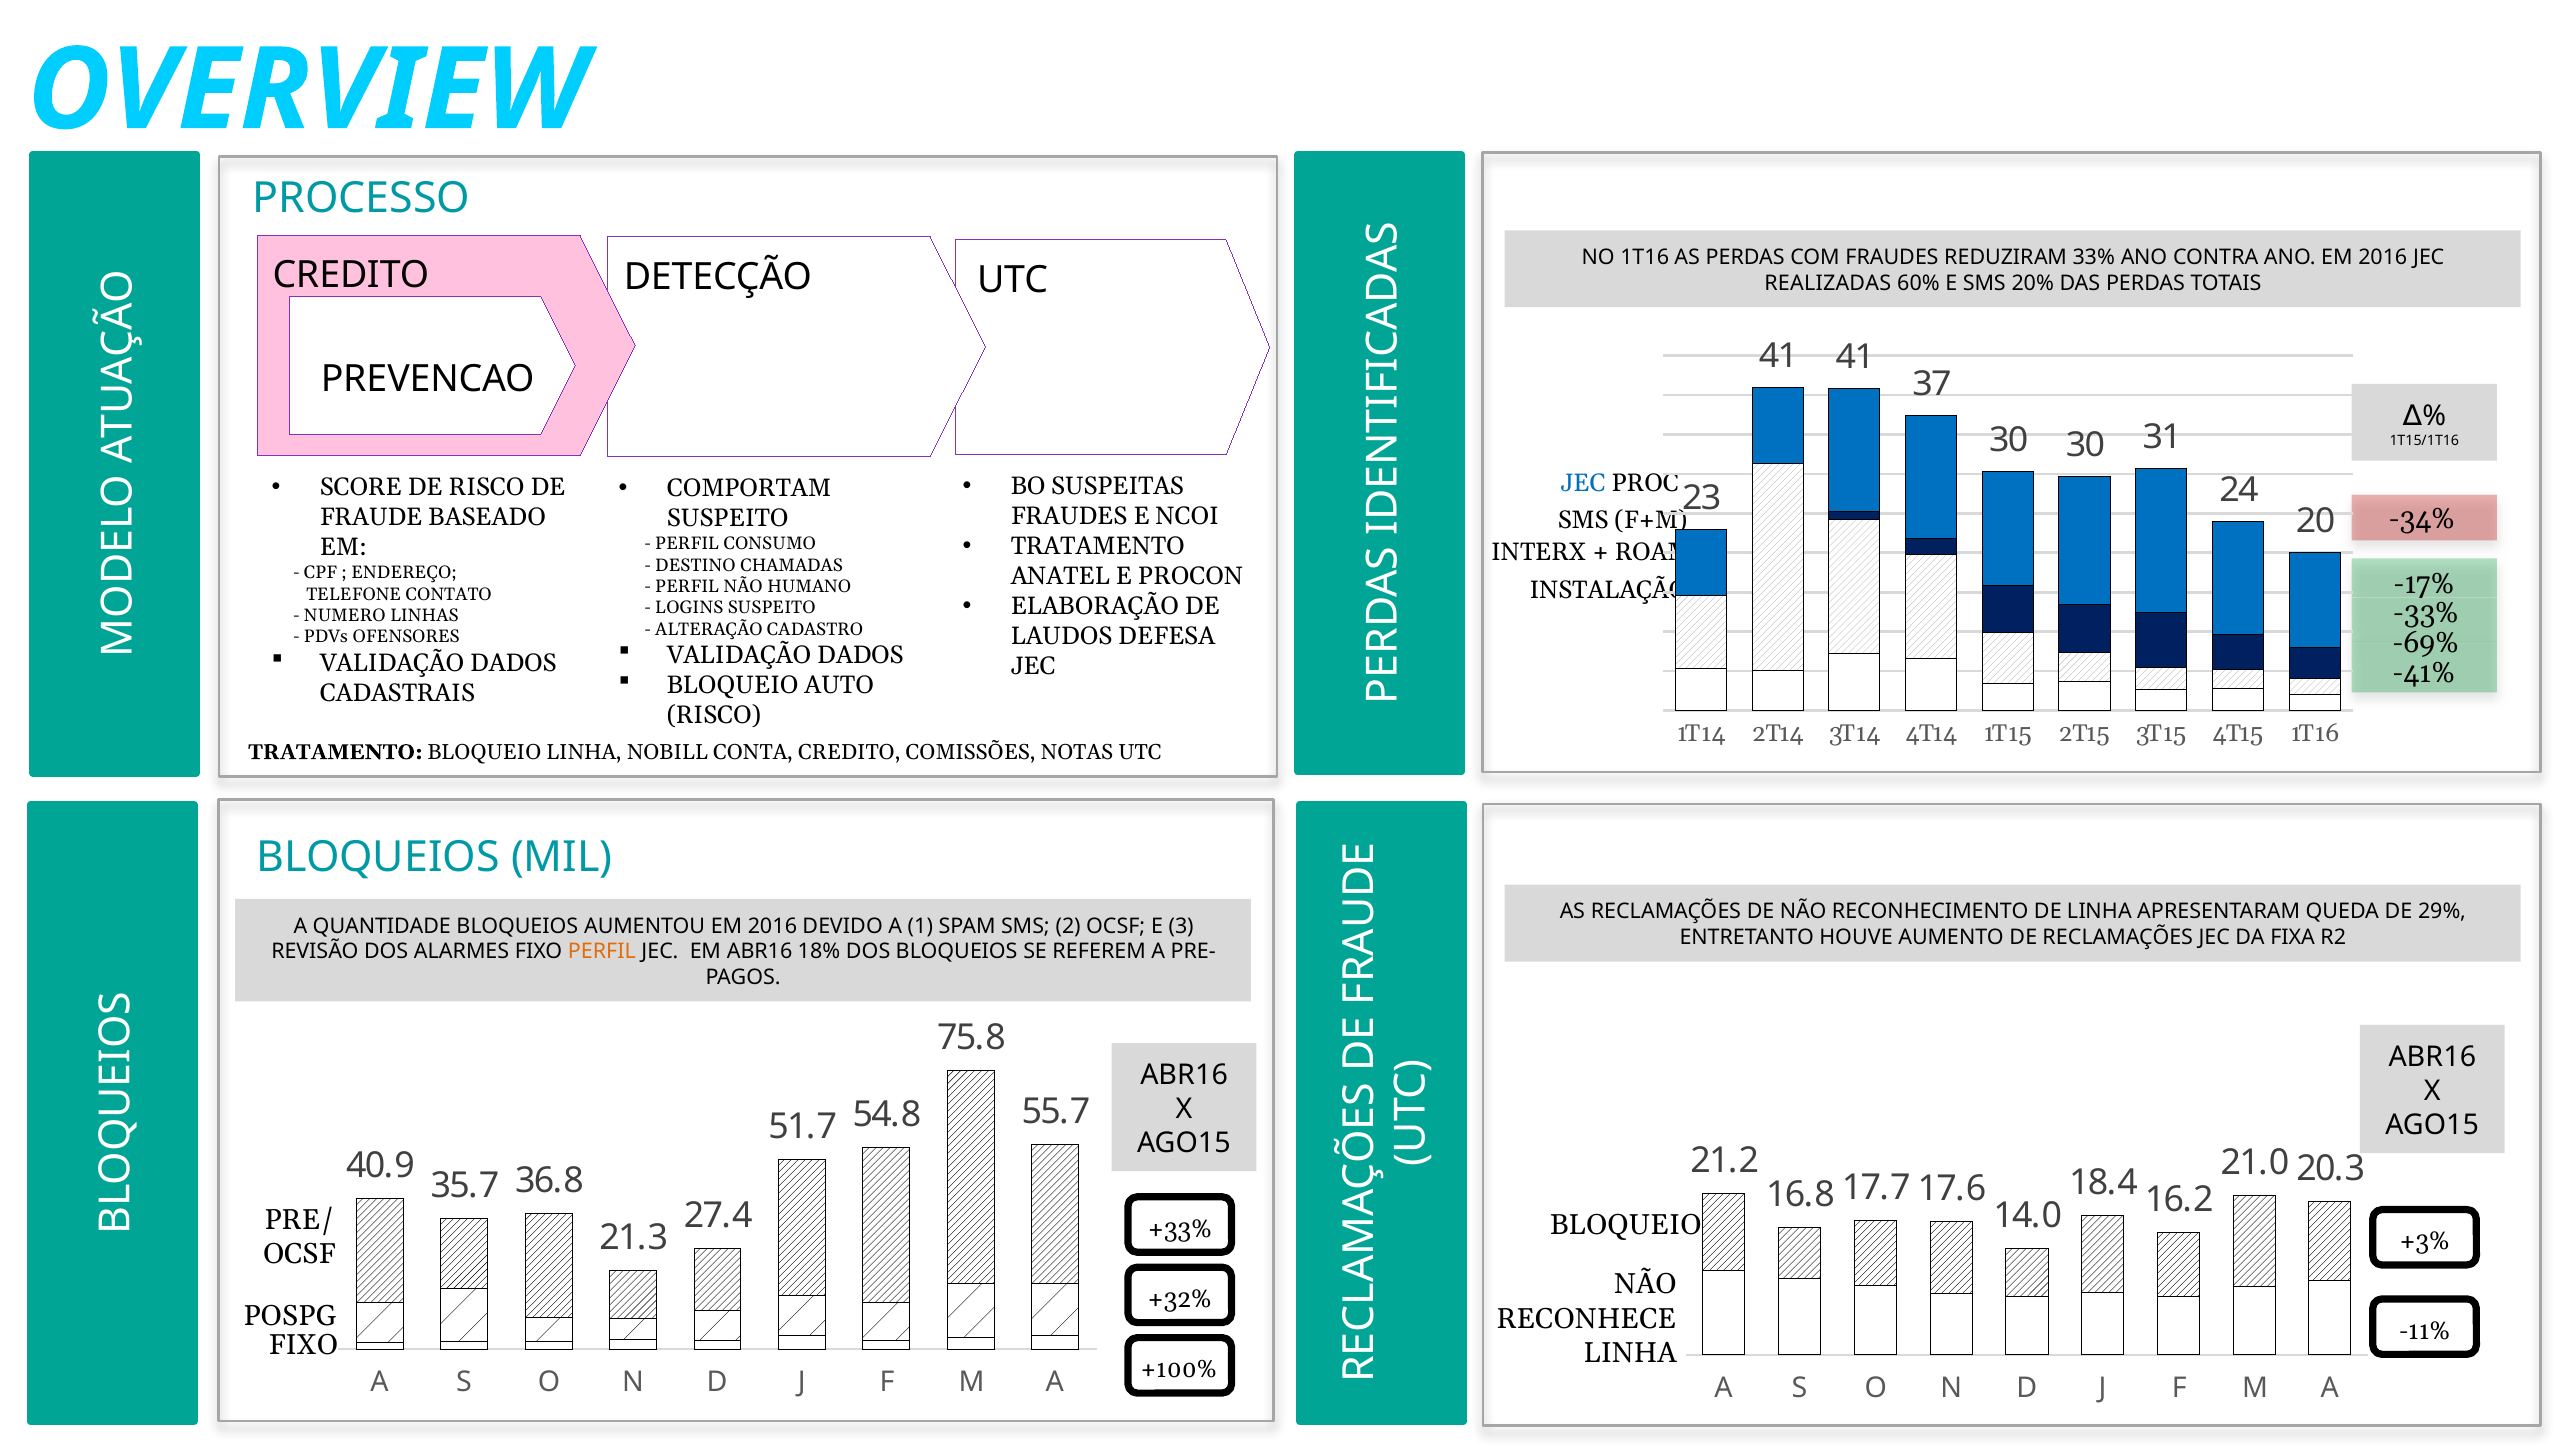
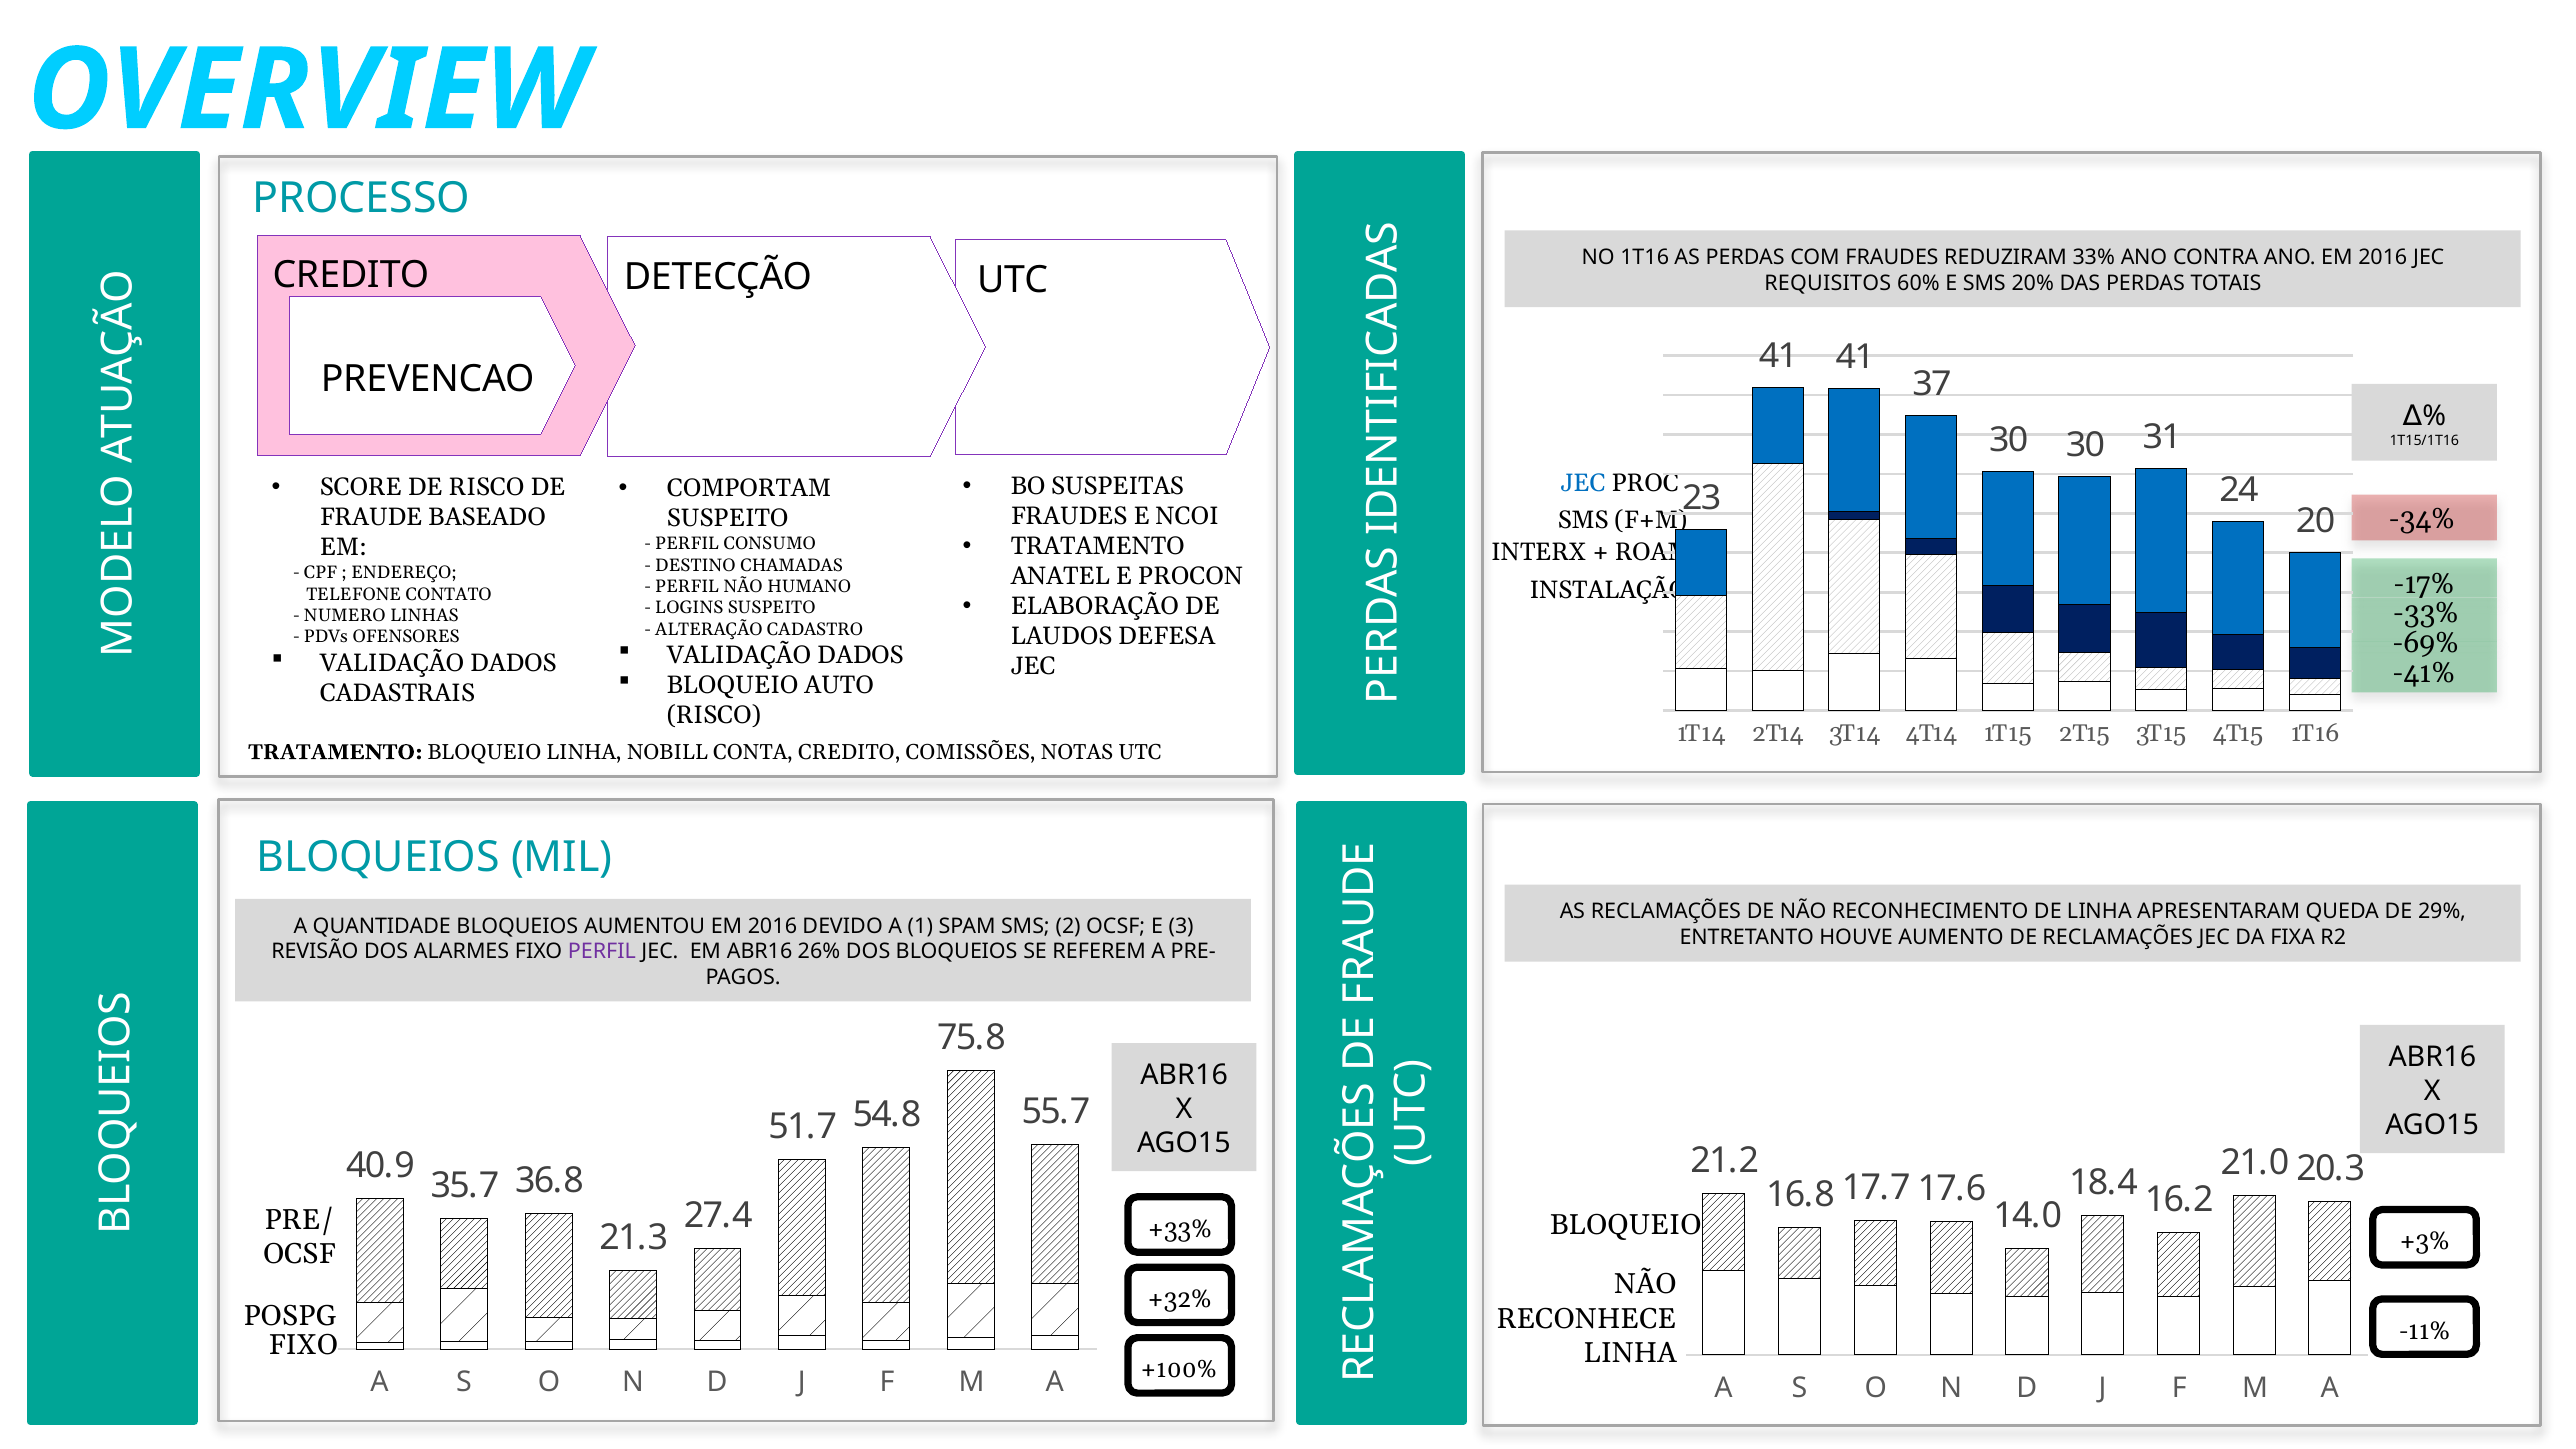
REALIZADAS: REALIZADAS -> REQUISITOS
PERFIL at (602, 952) colour: orange -> purple
18%: 18% -> 26%
